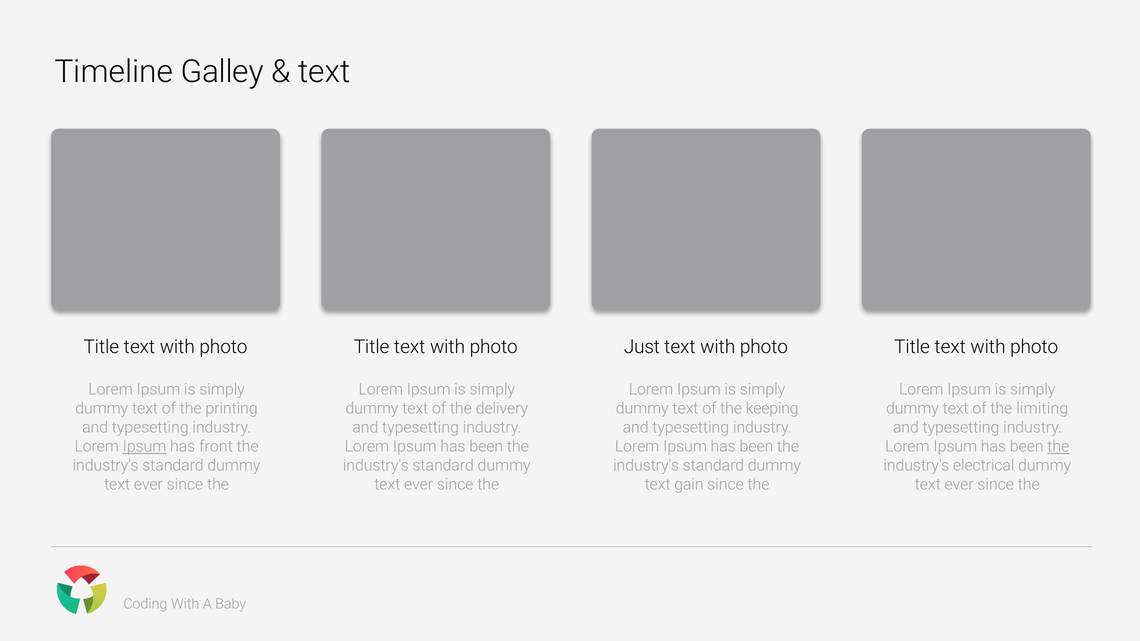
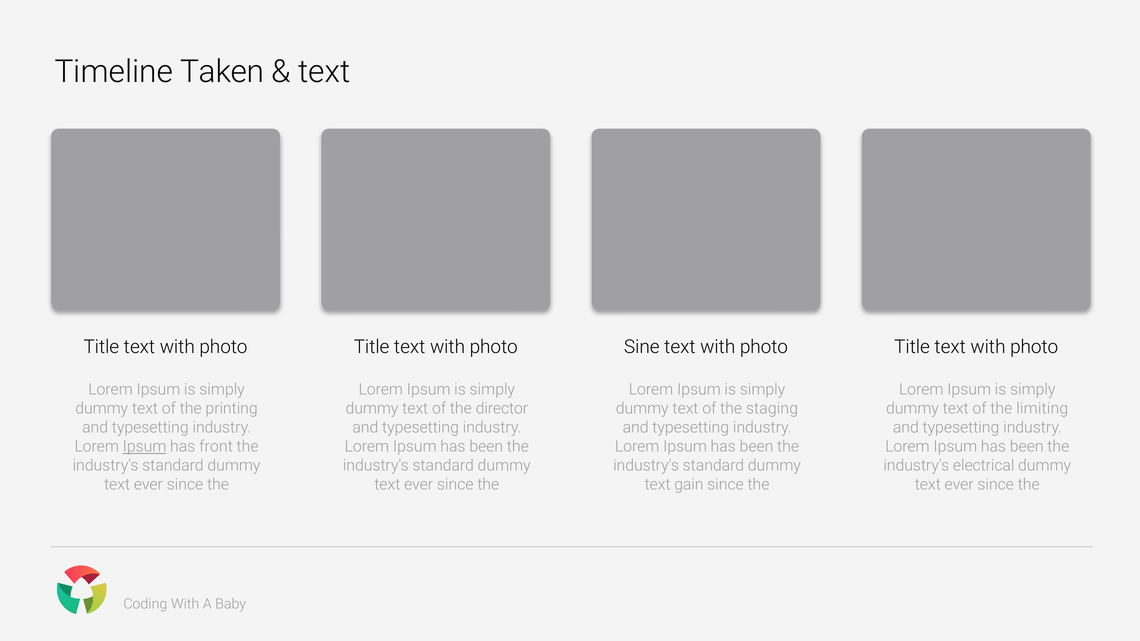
Galley: Galley -> Taken
Just: Just -> Sine
delivery: delivery -> director
keeping: keeping -> staging
the at (1058, 447) underline: present -> none
